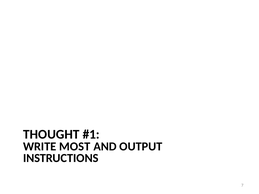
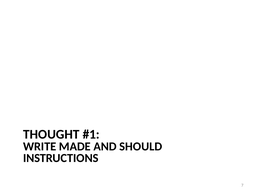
MOST: MOST -> MADE
OUTPUT: OUTPUT -> SHOULD
